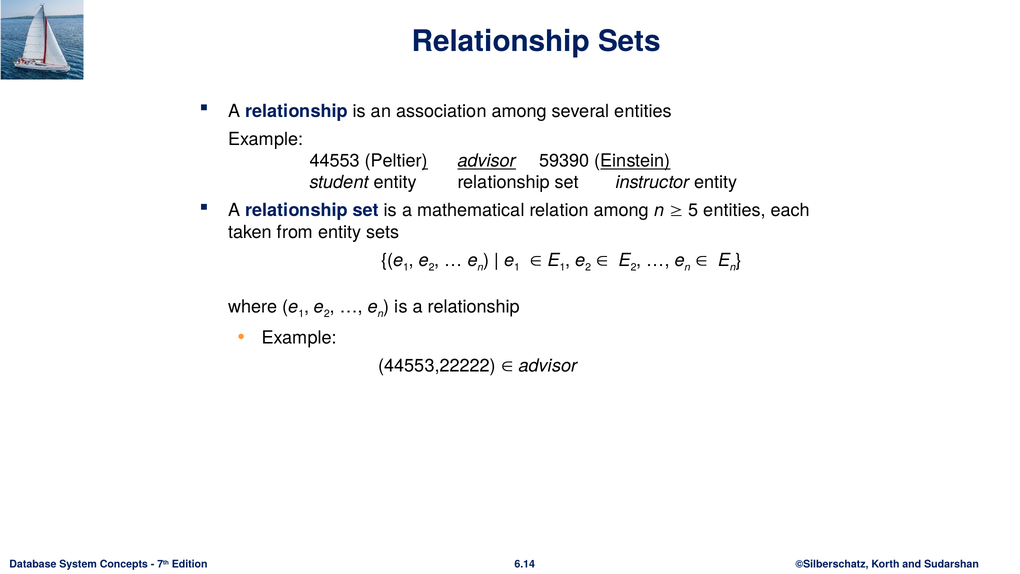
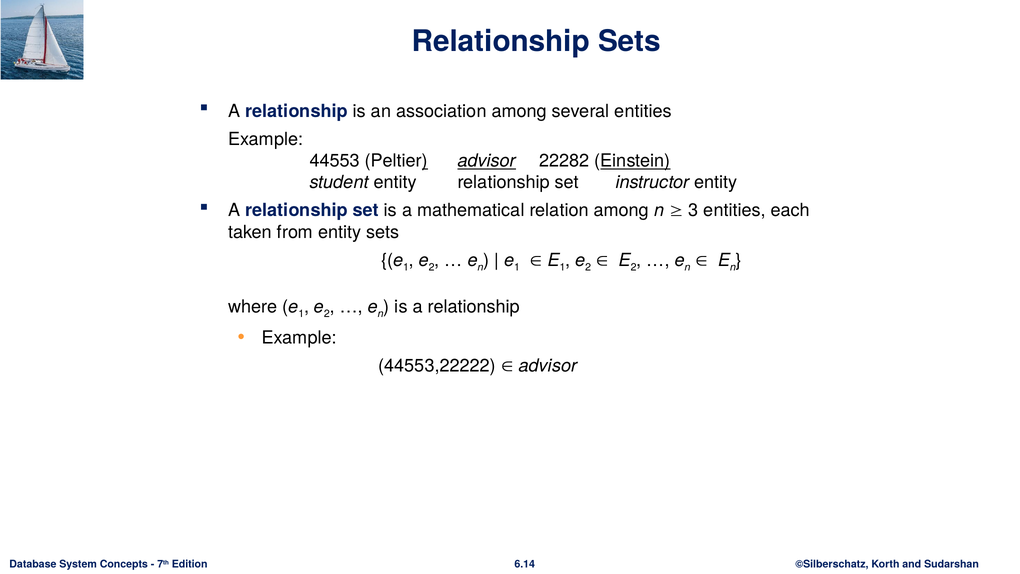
59390: 59390 -> 22282
5: 5 -> 3
